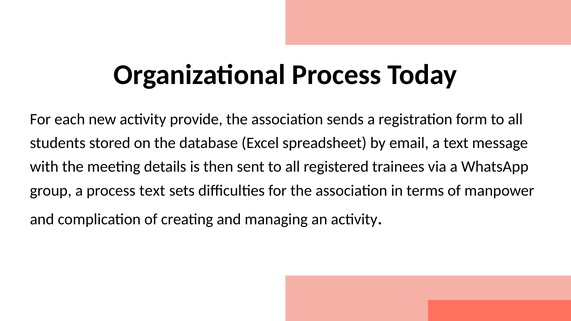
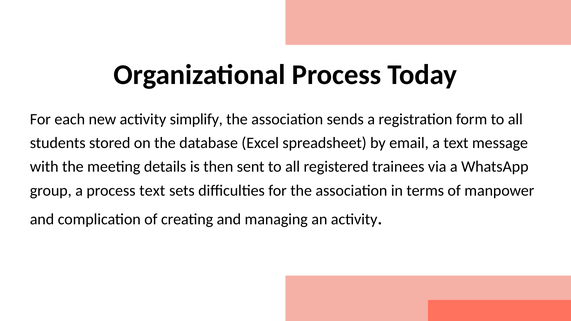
provide: provide -> simplify
